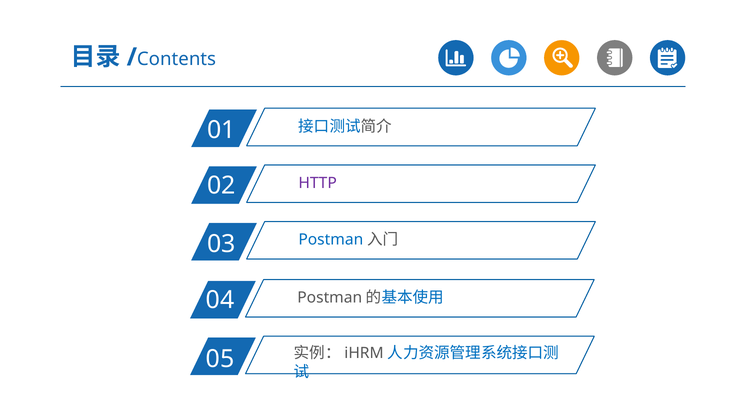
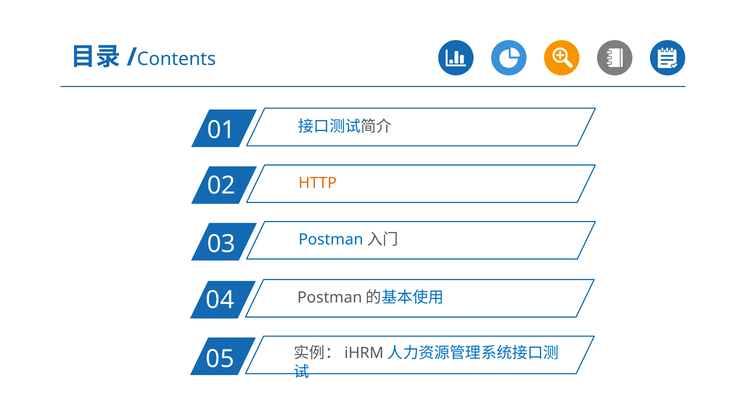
HTTP colour: purple -> orange
